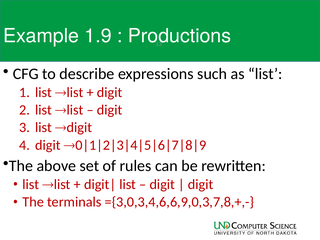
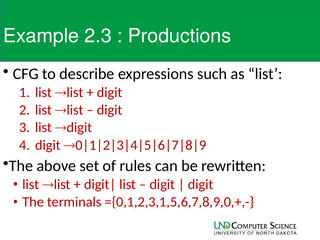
1.9: 1.9 -> 2.3
={3,0,3,4,6,6,9,0,3,7,8,+,-: ={3,0,3,4,6,6,9,0,3,7,8,+,- -> ={0,1,2,3,1,5,6,7,8,9,0,+,-
